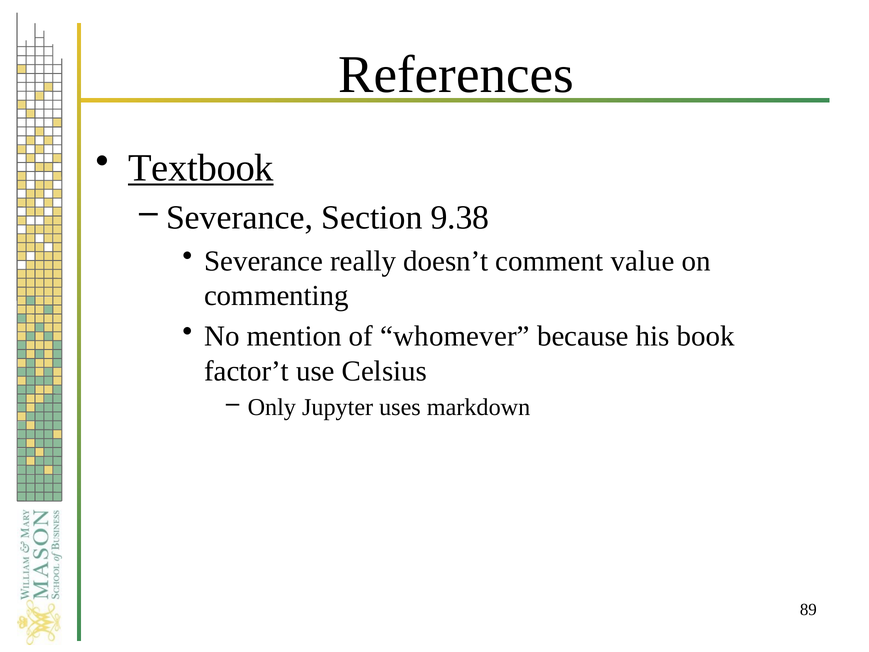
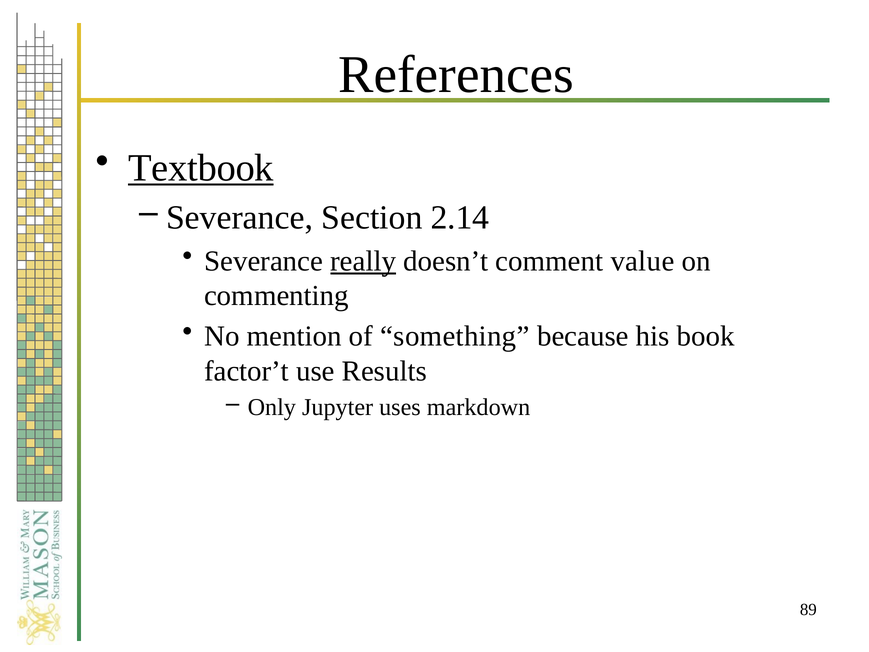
9.38: 9.38 -> 2.14
really underline: none -> present
whomever: whomever -> something
Celsius: Celsius -> Results
